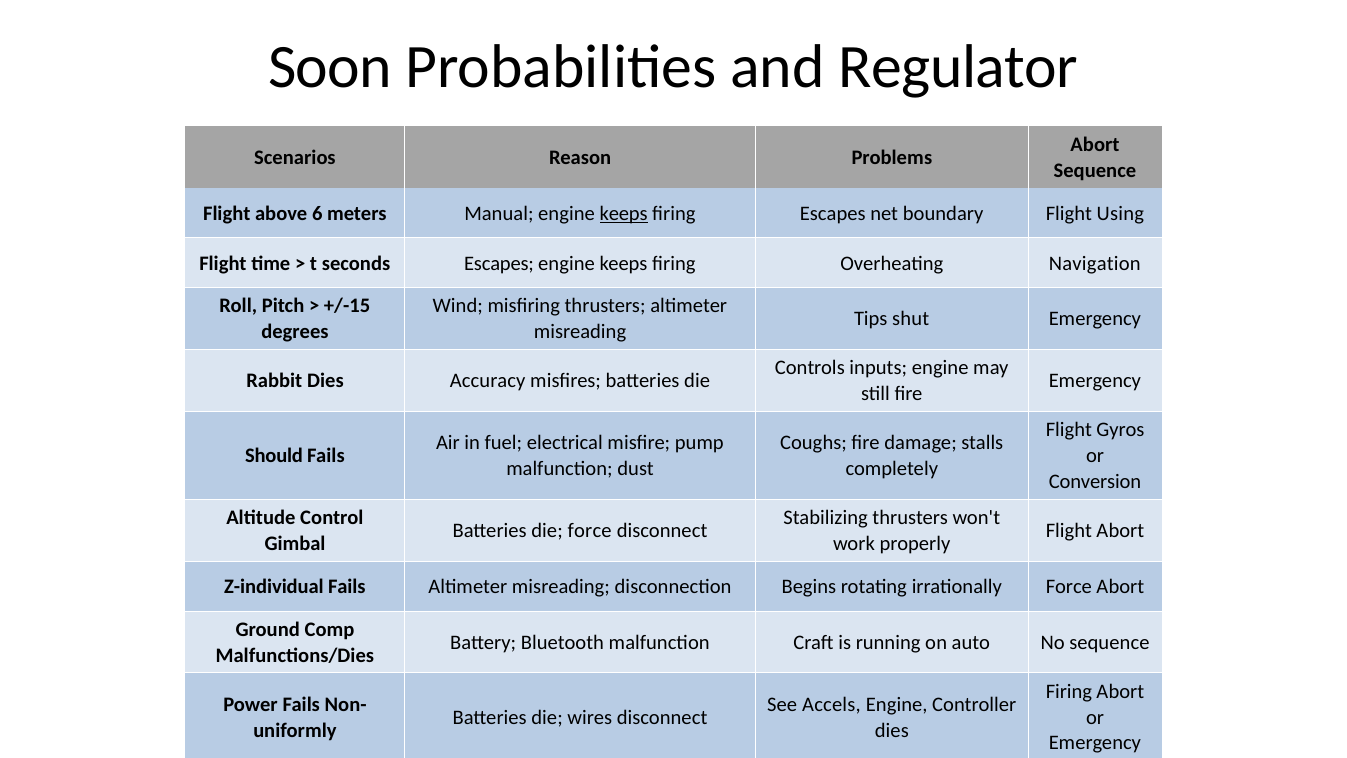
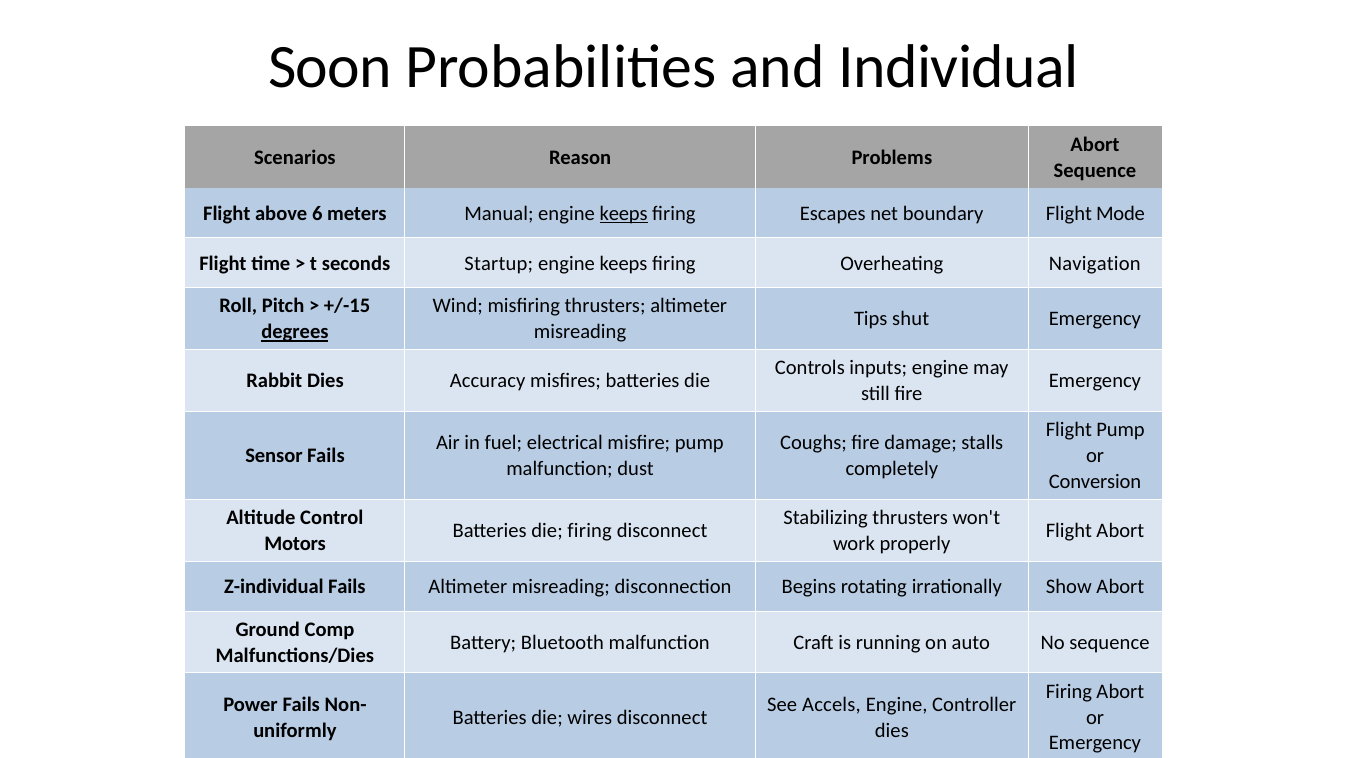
Regulator: Regulator -> Individual
Using: Using -> Mode
seconds Escapes: Escapes -> Startup
degrees underline: none -> present
Flight Gyros: Gyros -> Pump
Should: Should -> Sensor
die force: force -> firing
Gimbal: Gimbal -> Motors
irrationally Force: Force -> Show
